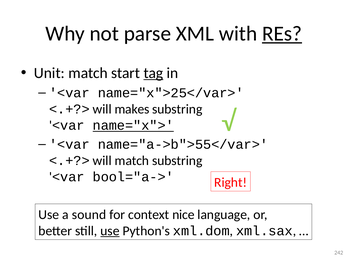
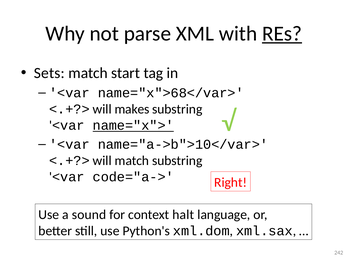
Unit: Unit -> Sets
tag underline: present -> none
name="x">25</var>: name="x">25</var> -> name="x">68</var>
name="a->b">55</var>: name="a->b">55</var> -> name="a->b">10</var>
bool="a->: bool="a-> -> code="a->
nice: nice -> halt
use at (110, 231) underline: present -> none
